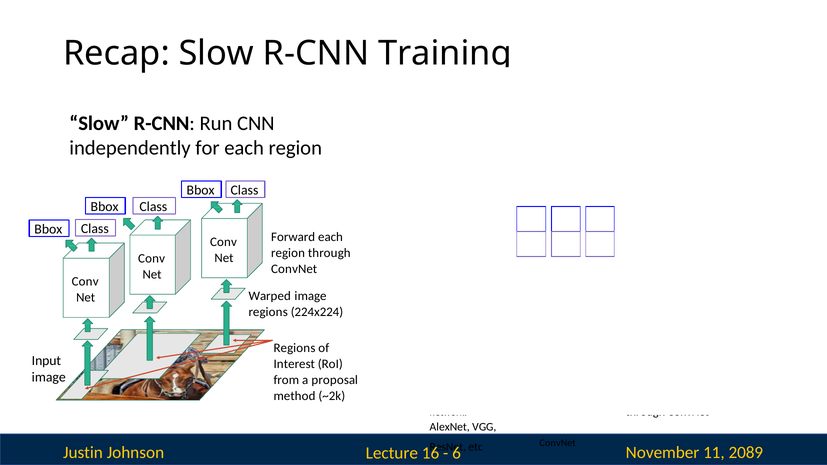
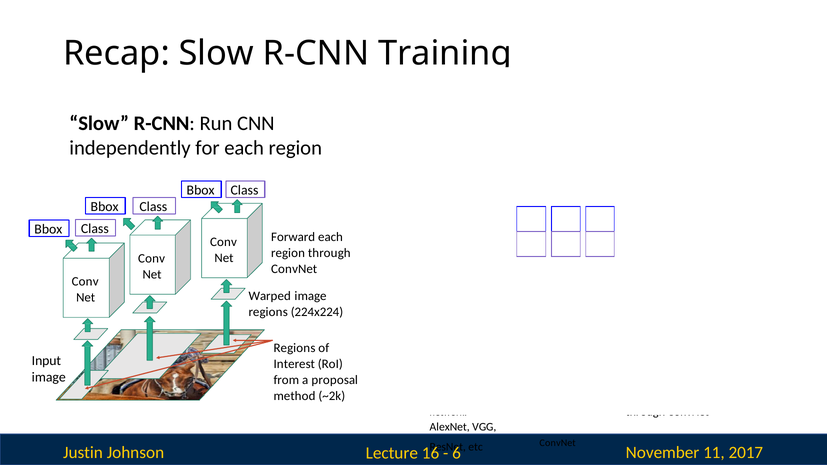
2089: 2089 -> 2017
